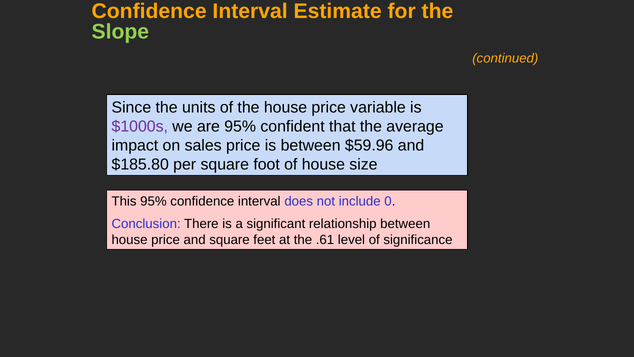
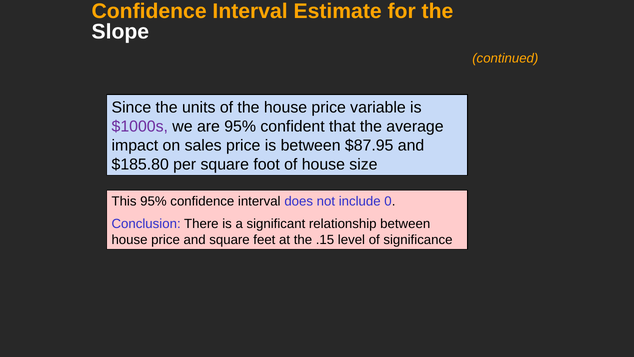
Slope colour: light green -> white
$59.96: $59.96 -> $87.95
.61: .61 -> .15
